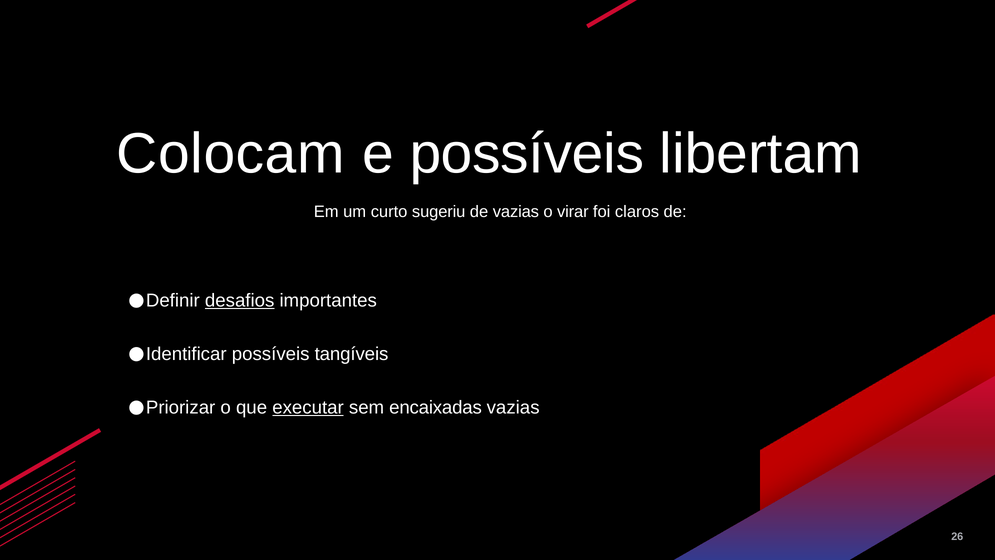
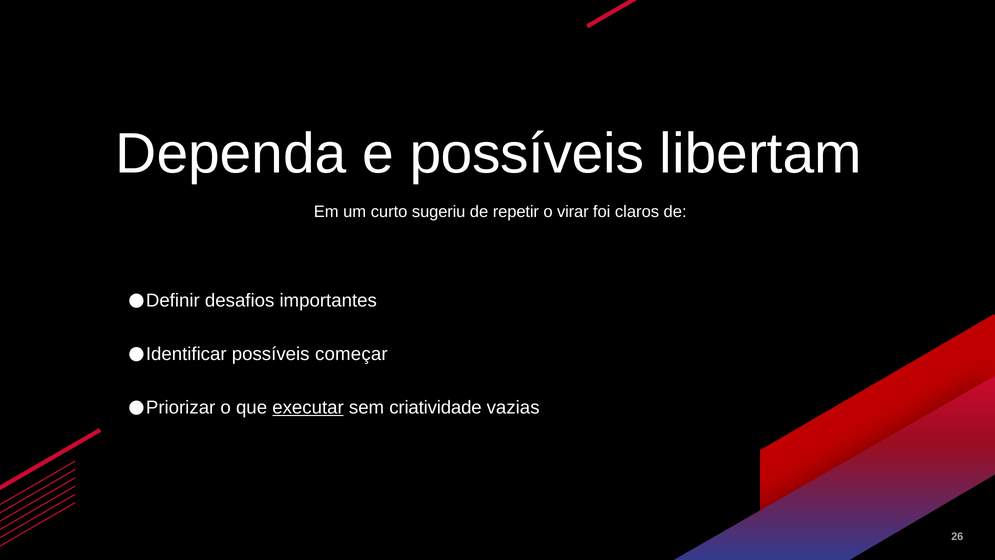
Colocam: Colocam -> Dependa
de vazias: vazias -> repetir
desafios underline: present -> none
tangíveis: tangíveis -> começar
encaixadas: encaixadas -> criatividade
